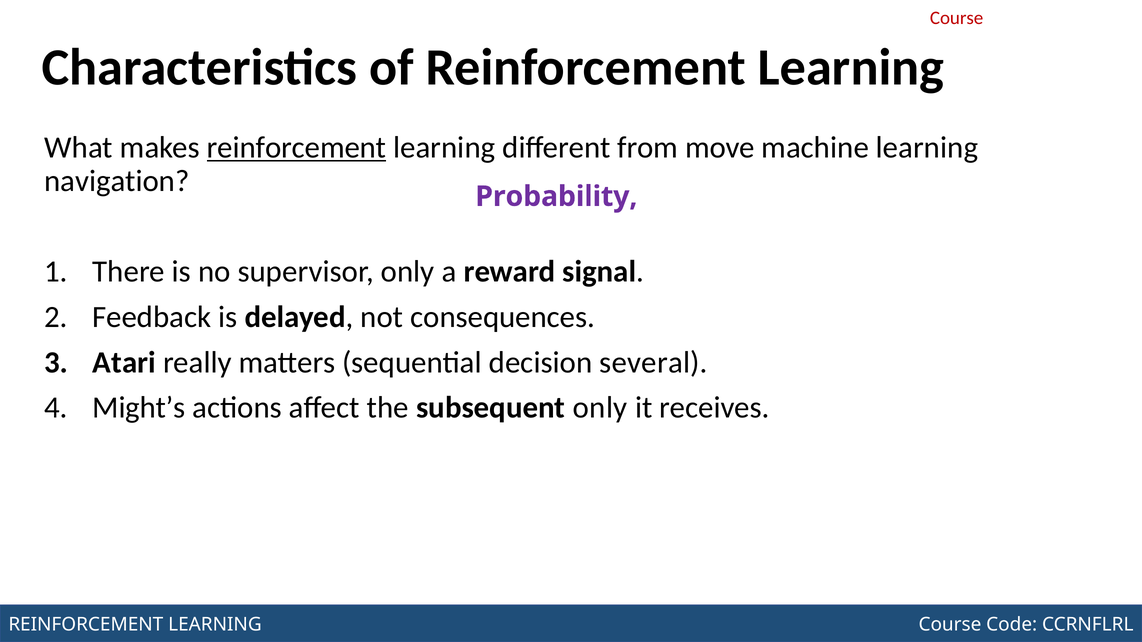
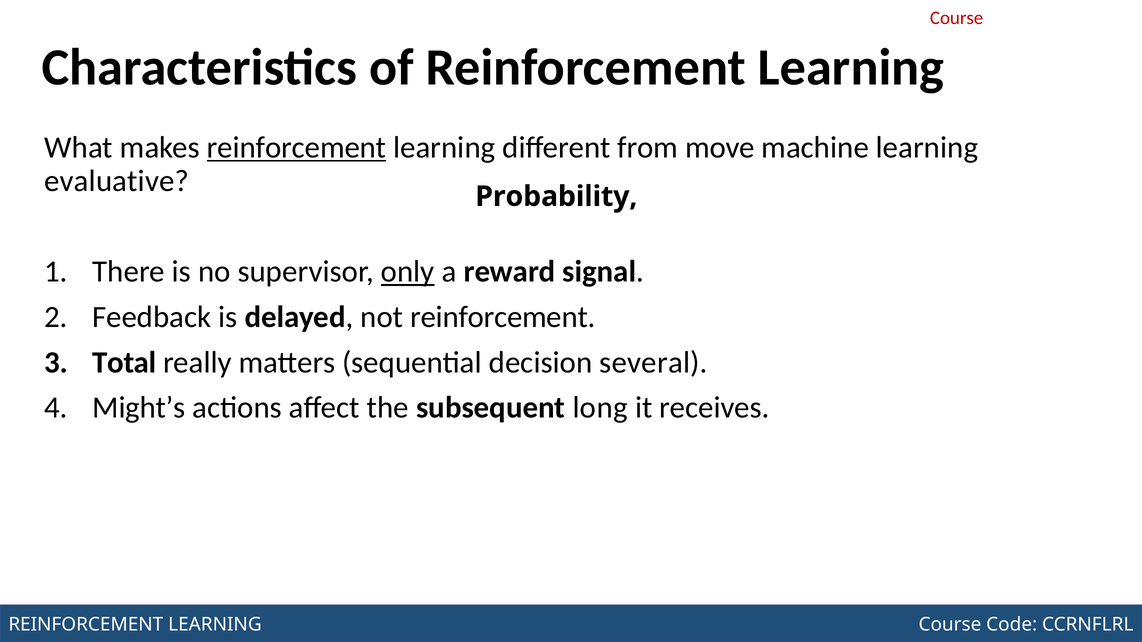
navigation: navigation -> evaluative
Probability colour: purple -> black
only at (408, 272) underline: none -> present
not consequences: consequences -> reinforcement
Atari: Atari -> Total
subsequent only: only -> long
